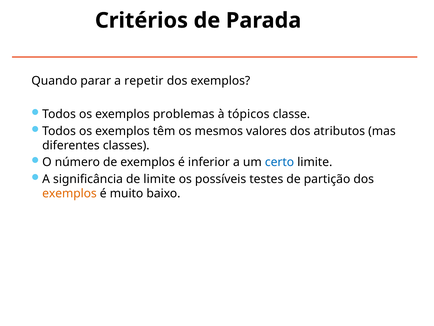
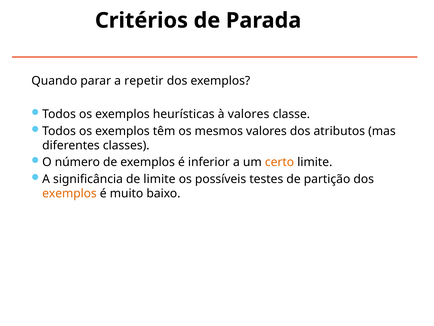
problemas: problemas -> heurísticas
à tópicos: tópicos -> valores
certo colour: blue -> orange
